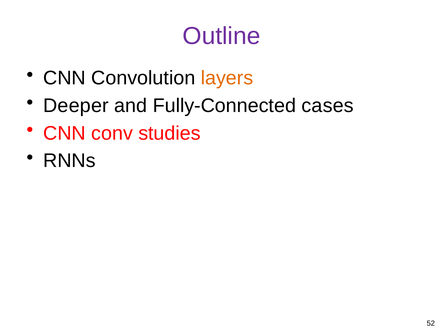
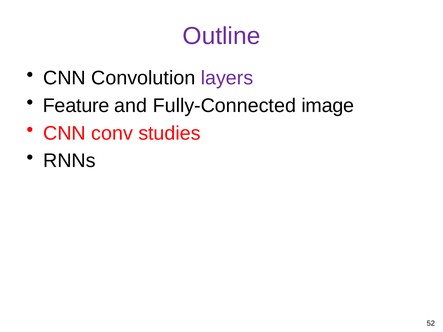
layers colour: orange -> purple
Deeper: Deeper -> Feature
cases: cases -> image
